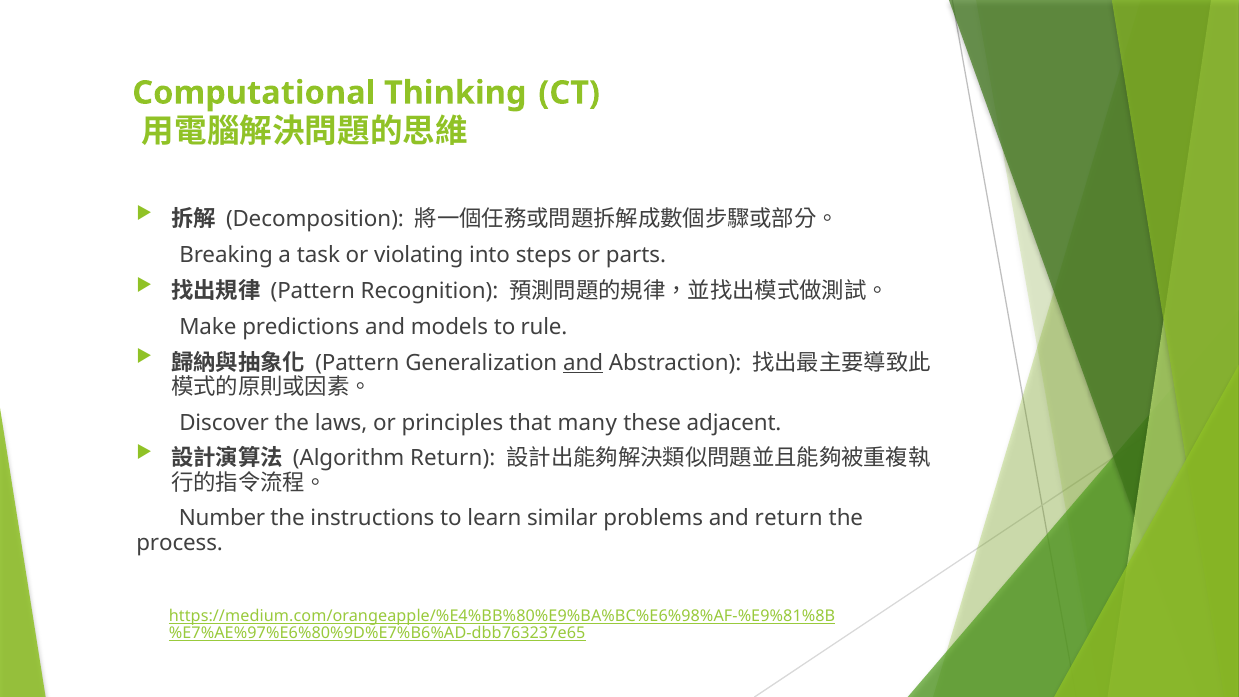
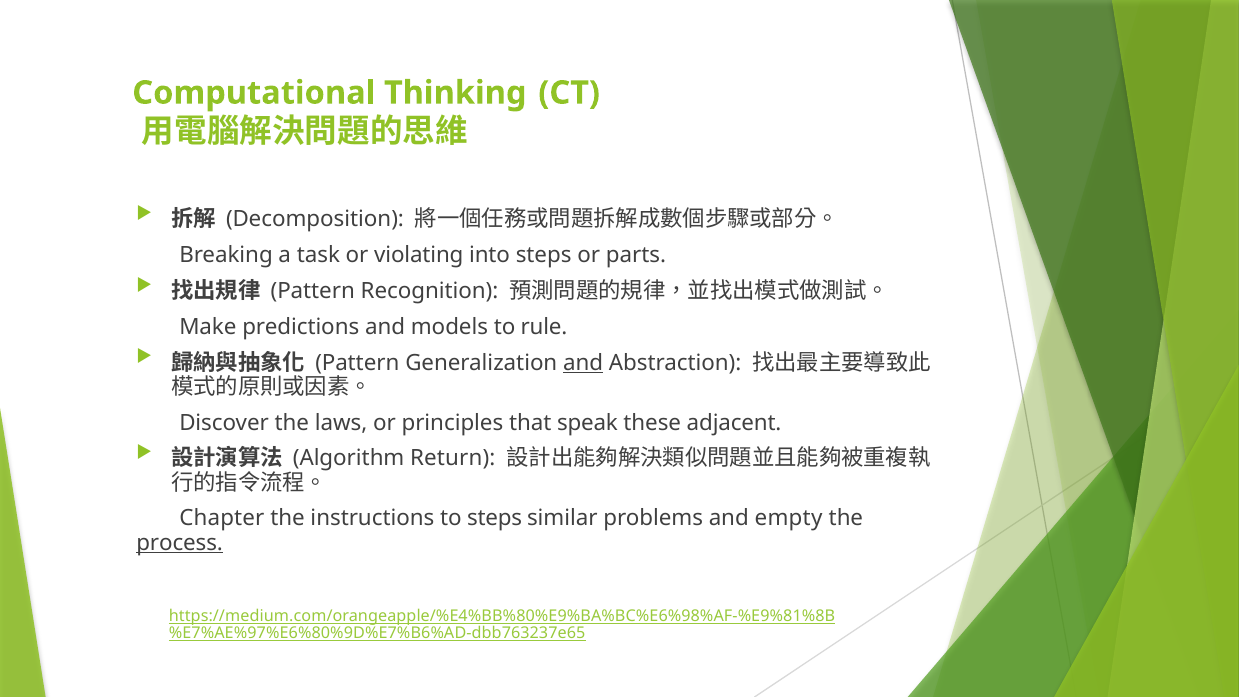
many: many -> speak
Number: Number -> Chapter
to learn: learn -> steps
and return: return -> empty
process underline: none -> present
